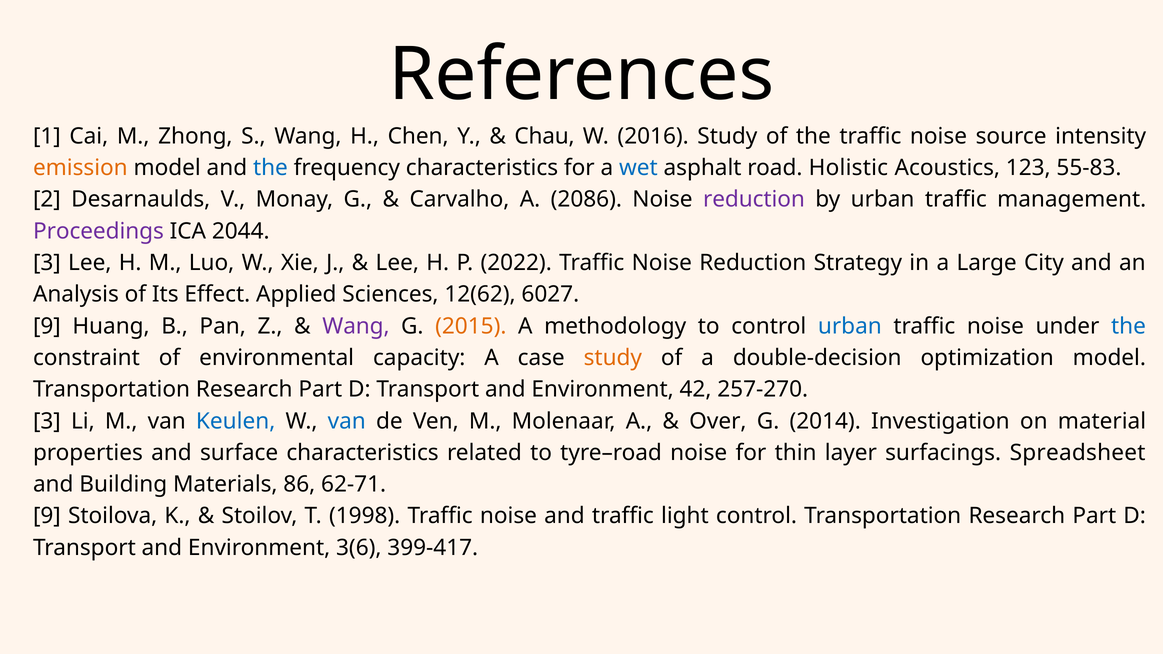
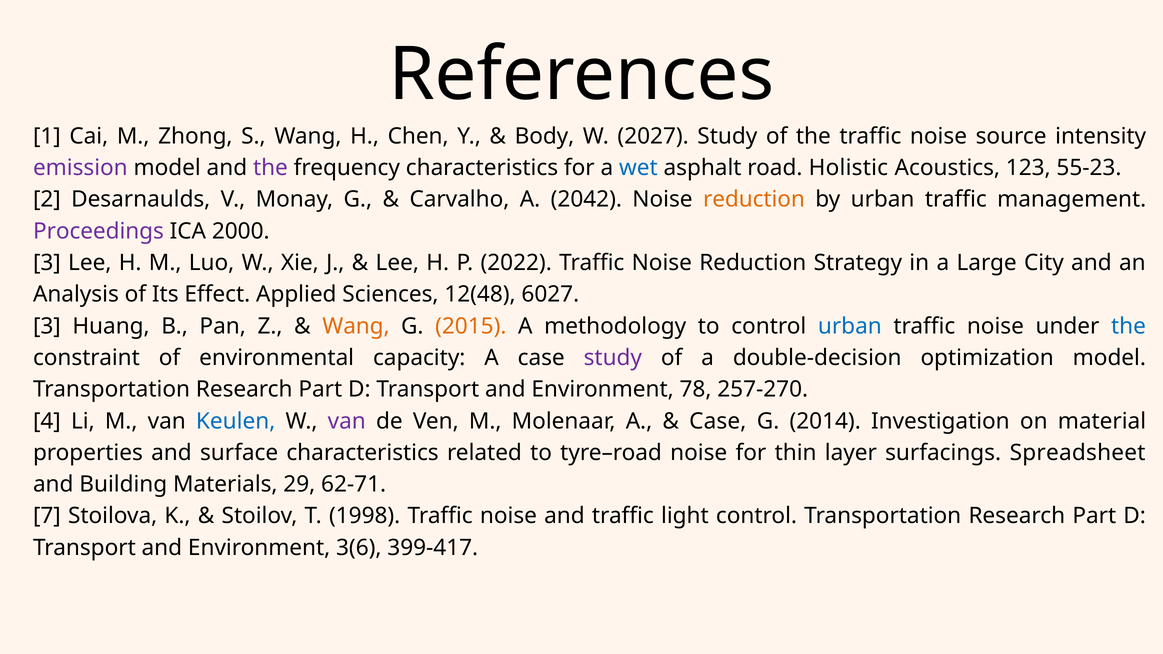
Chau: Chau -> Body
2016: 2016 -> 2027
emission colour: orange -> purple
the at (270, 168) colour: blue -> purple
55-83: 55-83 -> 55-23
2086: 2086 -> 2042
reduction at (754, 200) colour: purple -> orange
2044: 2044 -> 2000
12(62: 12(62 -> 12(48
9 at (47, 326): 9 -> 3
Wang at (356, 326) colour: purple -> orange
study at (613, 358) colour: orange -> purple
42: 42 -> 78
3 at (47, 421): 3 -> 4
van at (347, 421) colour: blue -> purple
Over at (718, 421): Over -> Case
86: 86 -> 29
9 at (47, 516): 9 -> 7
